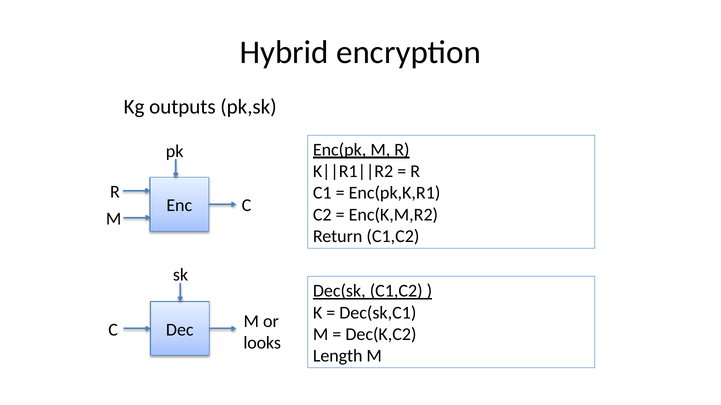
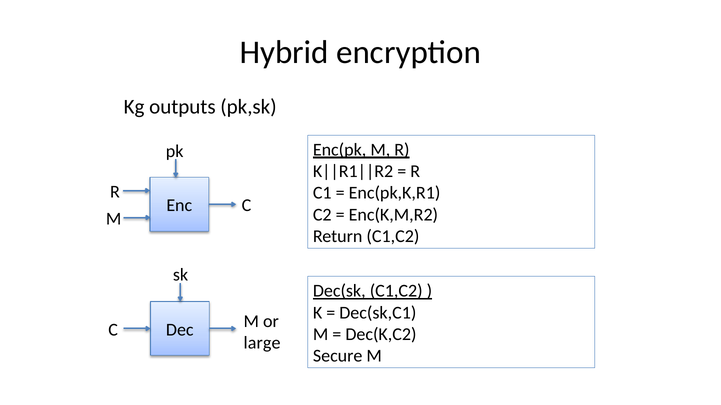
looks: looks -> large
Length: Length -> Secure
